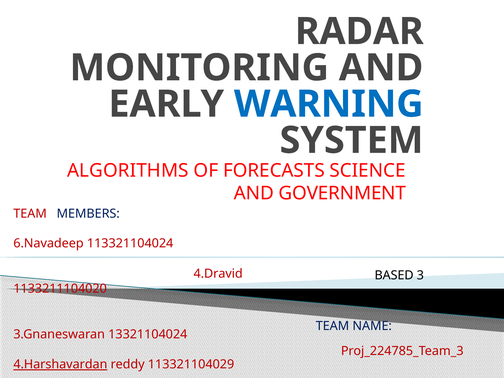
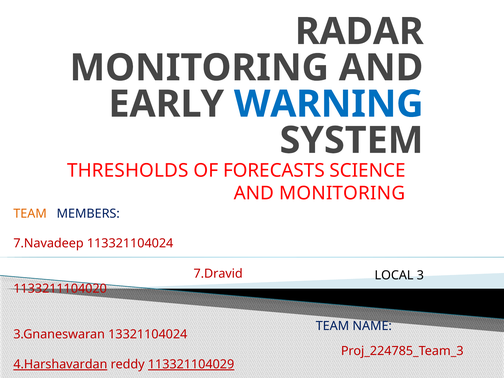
ALGORITHMS: ALGORITHMS -> THRESHOLDS
AND GOVERNMENT: GOVERNMENT -> MONITORING
TEAM at (30, 214) colour: red -> orange
6.Navadeep: 6.Navadeep -> 7.Navadeep
4.Dravid: 4.Dravid -> 7.Dravid
BASED: BASED -> LOCAL
113321104029 underline: none -> present
